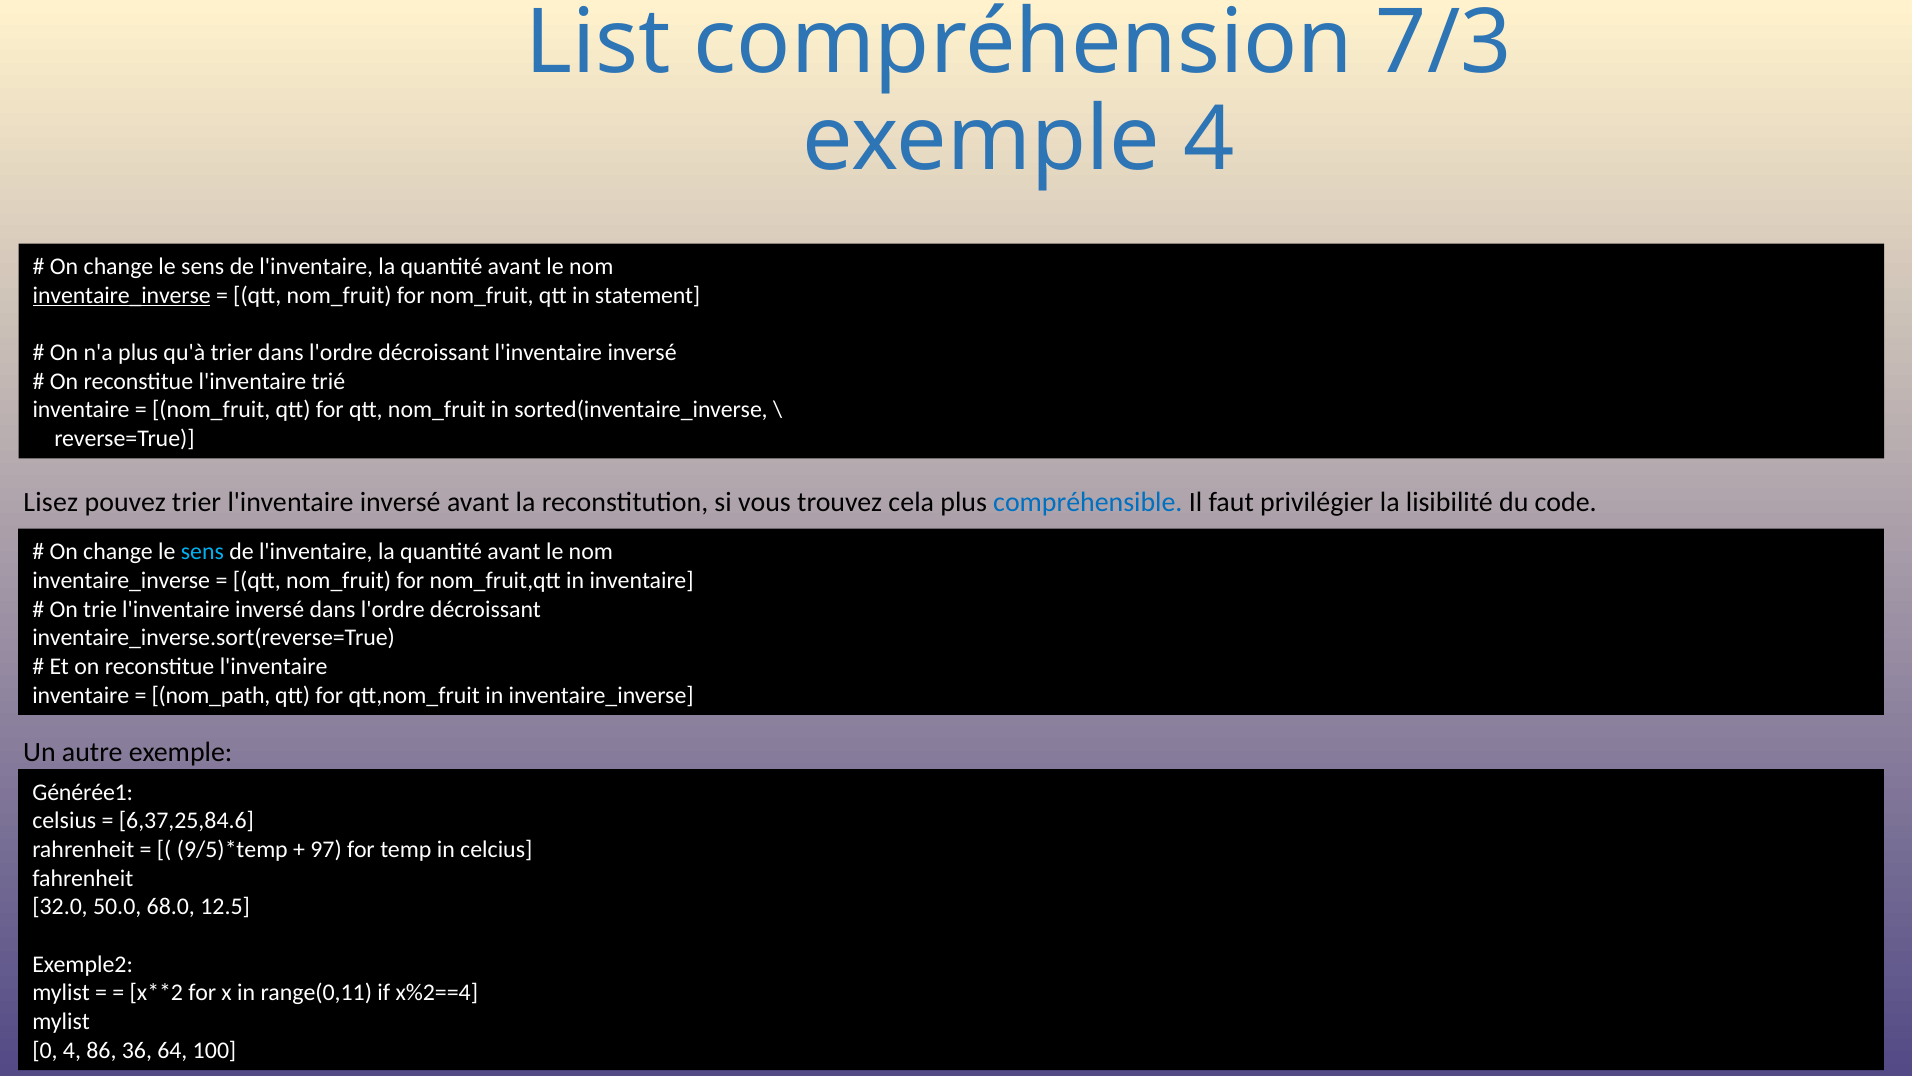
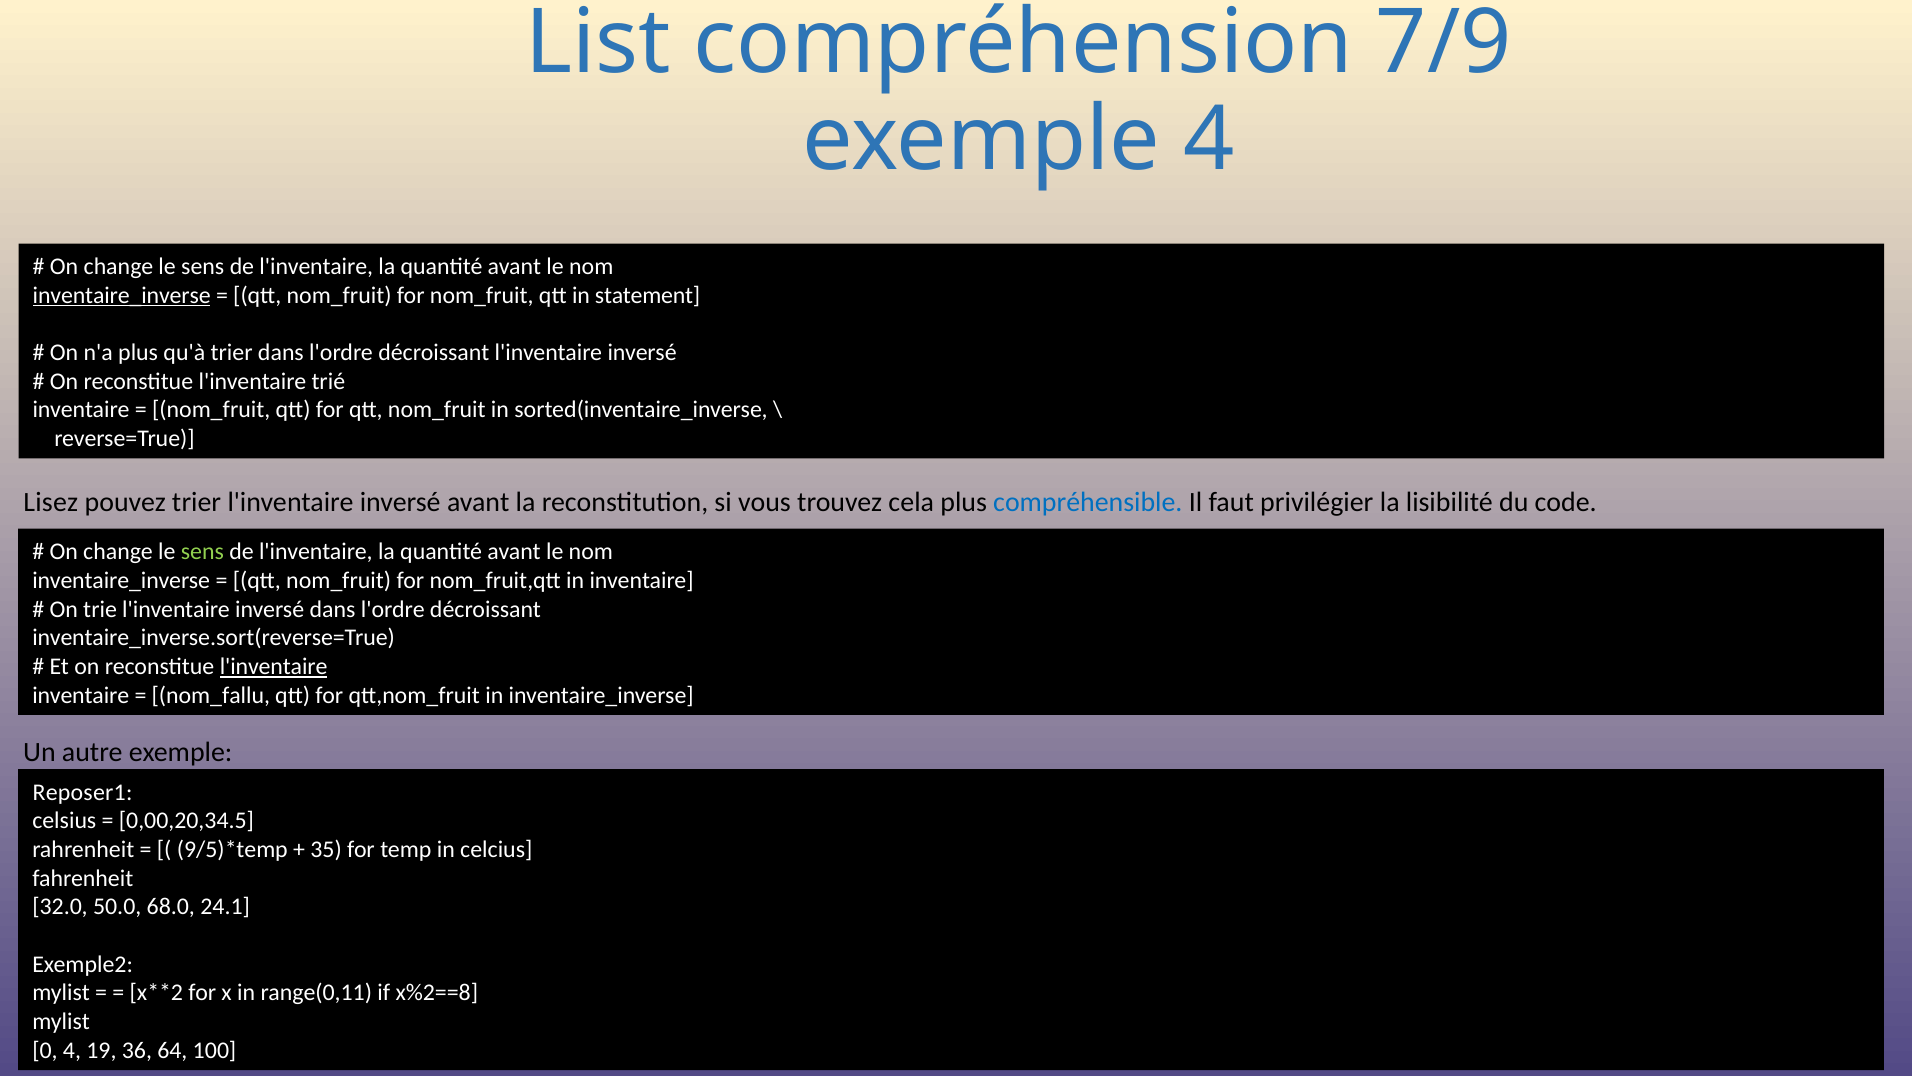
7/3: 7/3 -> 7/9
sens at (202, 552) colour: light blue -> light green
l'inventaire at (274, 666) underline: none -> present
nom_path: nom_path -> nom_fallu
Générée1: Générée1 -> Reposer1
6,37,25,84.6: 6,37,25,84.6 -> 0,00,20,34.5
97: 97 -> 35
12.5: 12.5 -> 24.1
x%2==4: x%2==4 -> x%2==8
86: 86 -> 19
